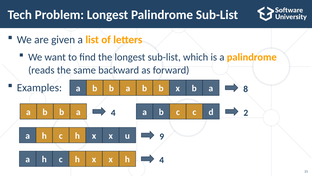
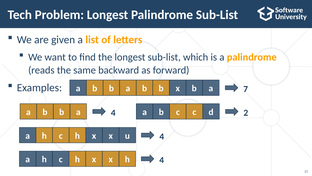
8: 8 -> 7
9 at (162, 136): 9 -> 4
